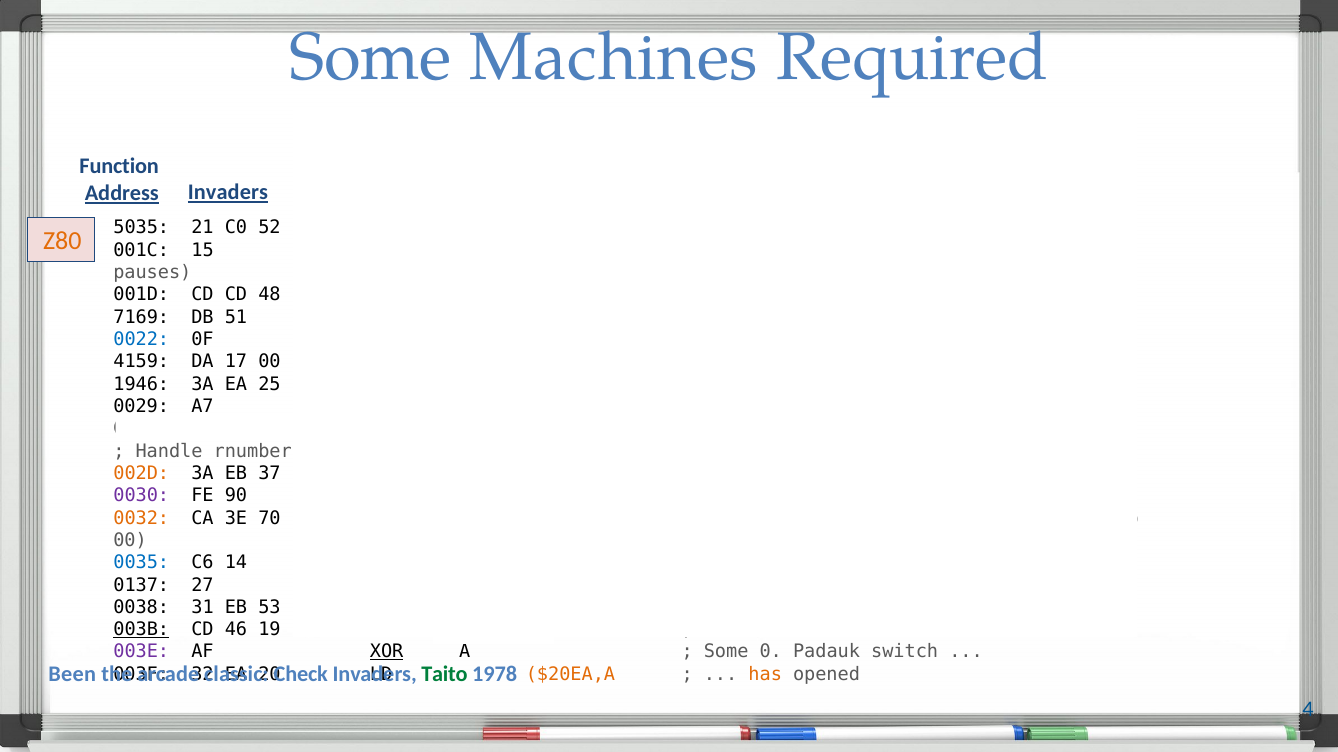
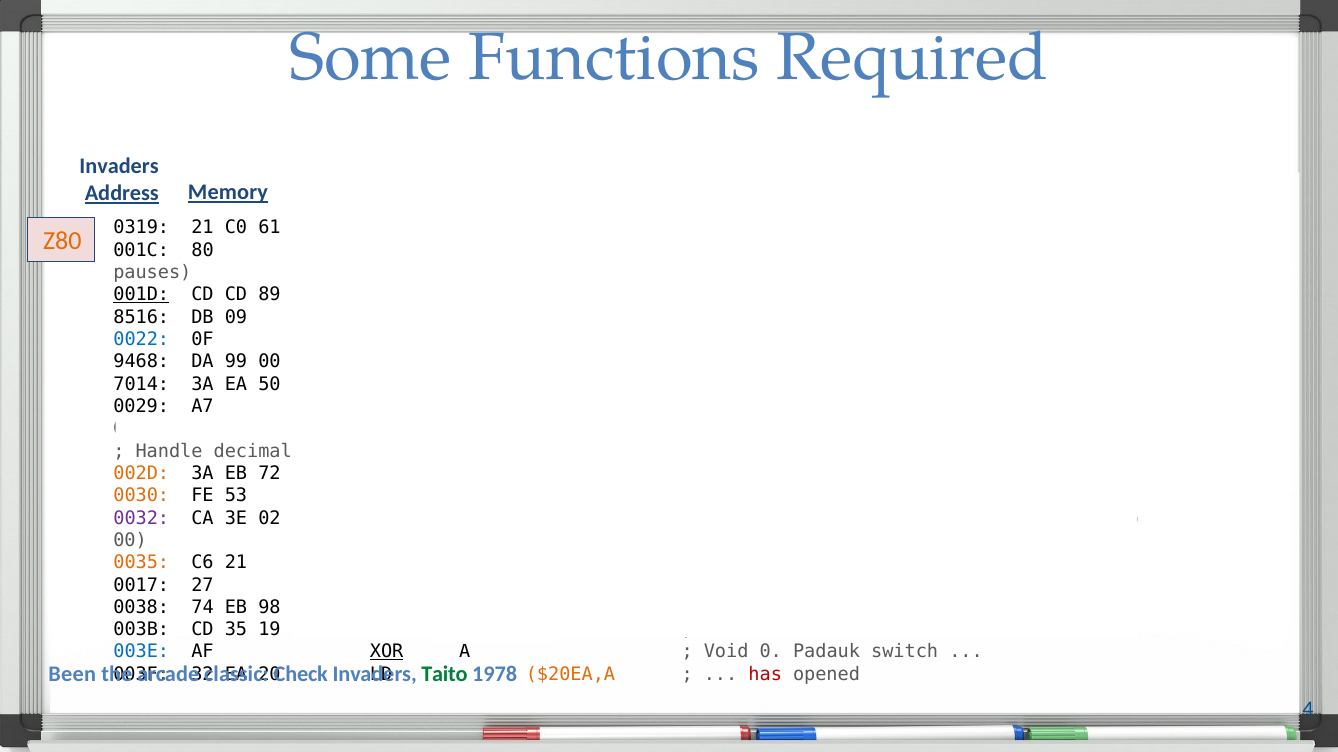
Machines: Machines -> Functions
Function at (119, 167): Function -> Invaders
Address Invaders: Invaders -> Memory
5035: 5035 -> 0319
52: 52 -> 61
15: 15 -> 80
001D underline: none -> present
48: 48 -> 89
7169: 7169 -> 8516
51: 51 -> 09
4159: 4159 -> 9468
DA 17: 17 -> 99
1946: 1946 -> 7014
25: 25 -> 50
Handle rnumber: rnumber -> decimal
37: 37 -> 72
0030 colour: purple -> orange
90: 90 -> 53
0032 colour: orange -> purple
70: 70 -> 02
0035 colour: blue -> orange
C6 14: 14 -> 21
0137: 0137 -> 0017
31: 31 -> 74
53: 53 -> 98
003B underline: present -> none
46: 46 -> 35
003E colour: purple -> blue
Some at (726, 652): Some -> Void
has at (765, 675) colour: orange -> red
